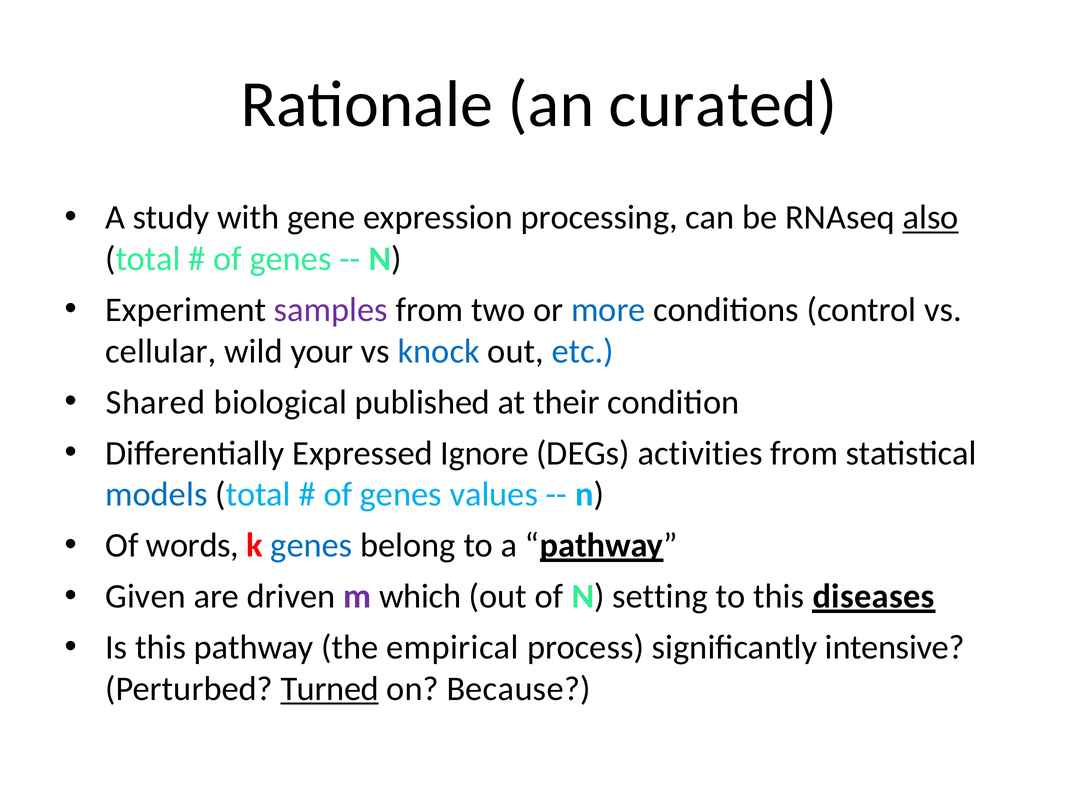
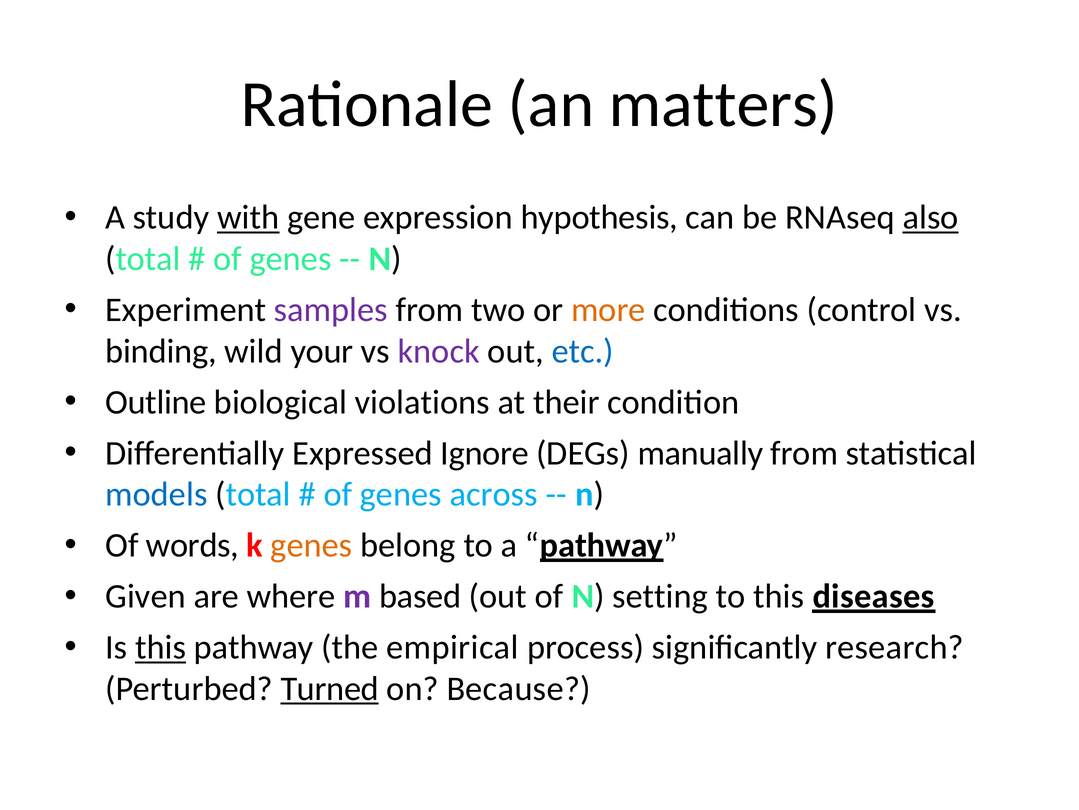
curated: curated -> matters
with underline: none -> present
processing: processing -> hypothesis
more colour: blue -> orange
cellular: cellular -> binding
knock colour: blue -> purple
Shared: Shared -> Outline
published: published -> violations
activities: activities -> manually
values: values -> across
genes at (311, 545) colour: blue -> orange
driven: driven -> where
which: which -> based
this at (161, 647) underline: none -> present
intensive: intensive -> research
